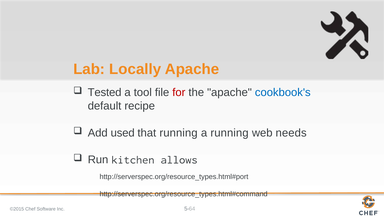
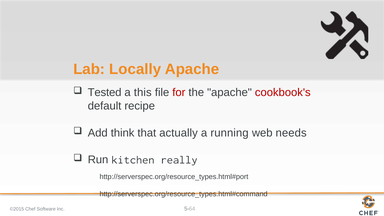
tool: tool -> this
cookbook's colour: blue -> red
used: used -> think
that running: running -> actually
allows: allows -> really
